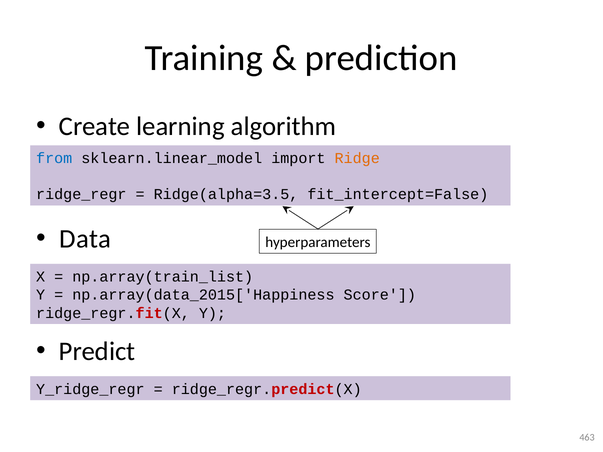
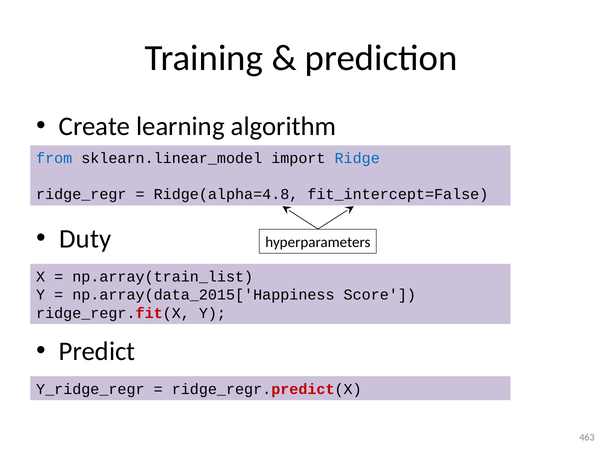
Ridge colour: orange -> blue
Ridge(alpha=3.5: Ridge(alpha=3.5 -> Ridge(alpha=4.8
Data: Data -> Duty
